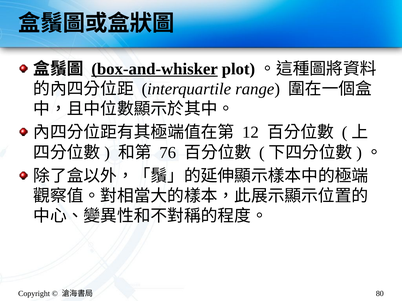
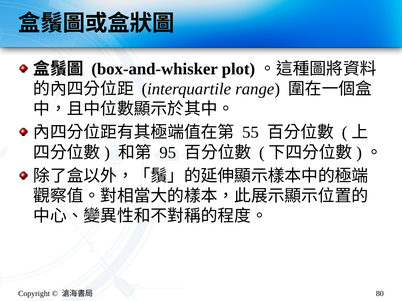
box-and-whisker underline: present -> none
12: 12 -> 55
76: 76 -> 95
